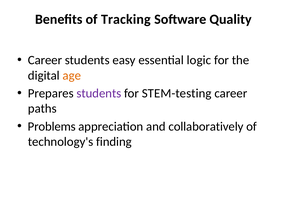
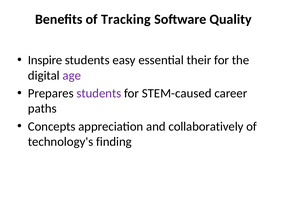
Career at (45, 60): Career -> Inspire
logic: logic -> their
age colour: orange -> purple
STEM-testing: STEM-testing -> STEM-caused
Problems: Problems -> Concepts
